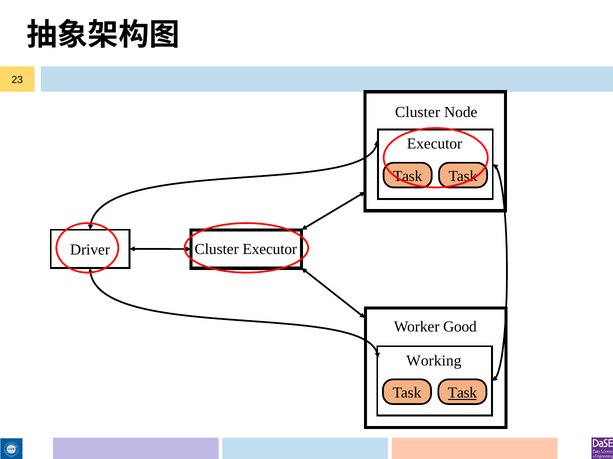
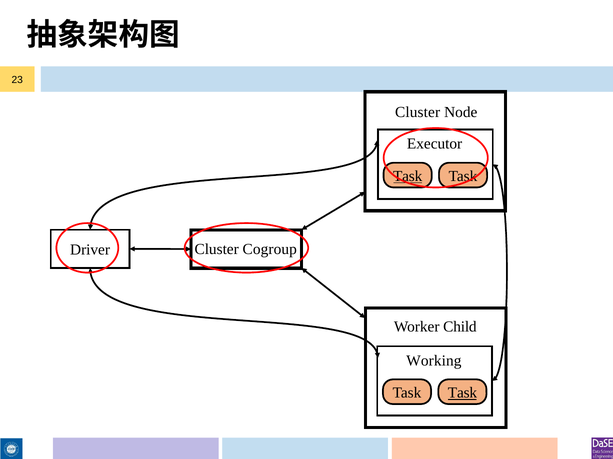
Task at (408, 176) underline: none -> present
Cluster Executor: Executor -> Cogroup
Good: Good -> Child
